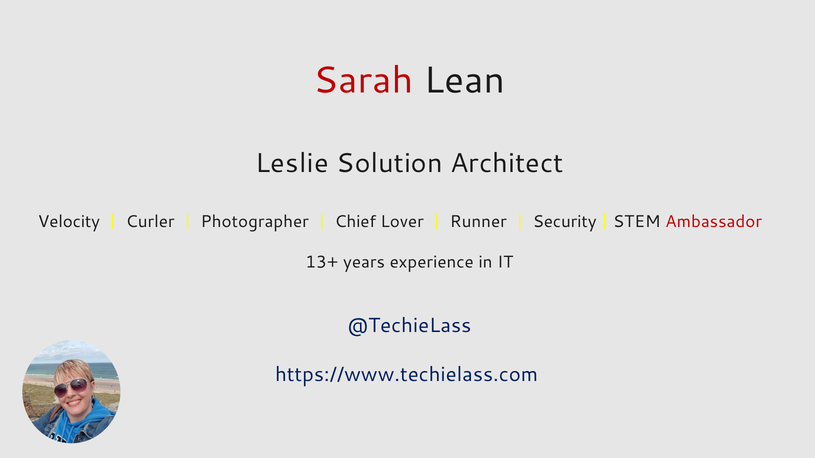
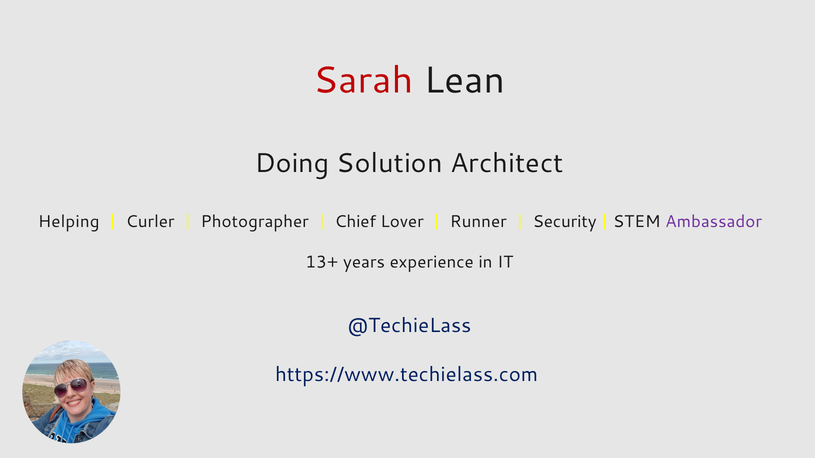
Leslie: Leslie -> Doing
Velocity: Velocity -> Helping
Ambassador colour: red -> purple
